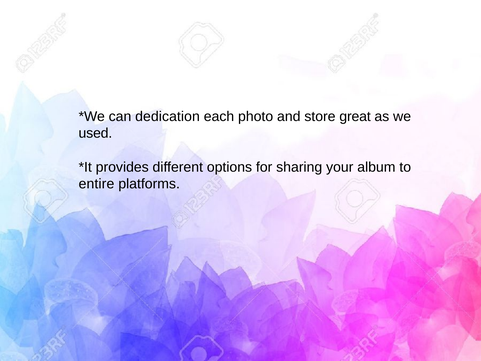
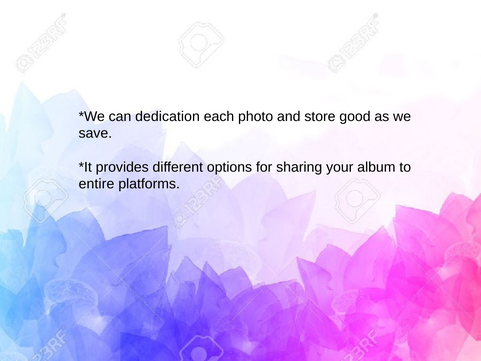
great: great -> good
used: used -> save
